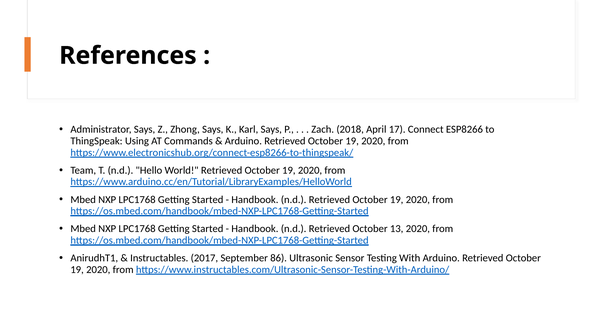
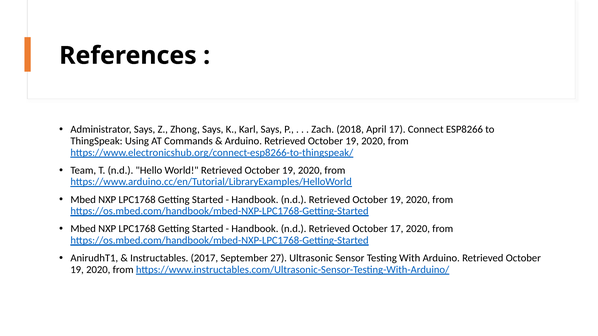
October 13: 13 -> 17
86: 86 -> 27
